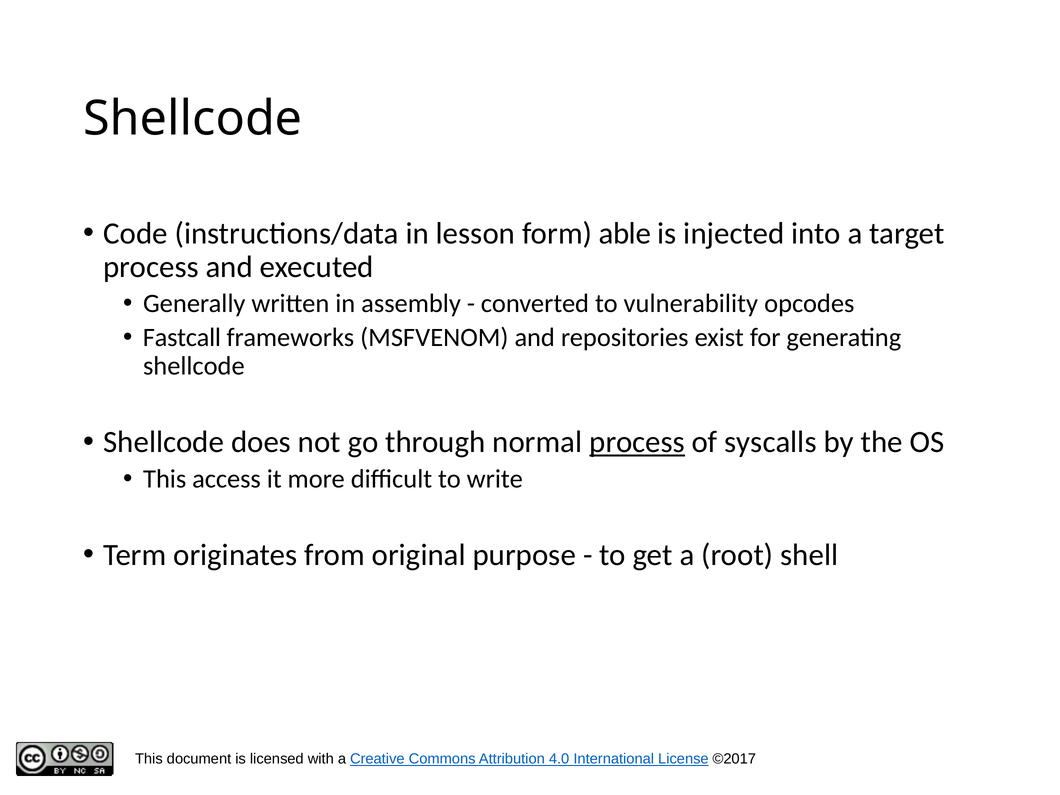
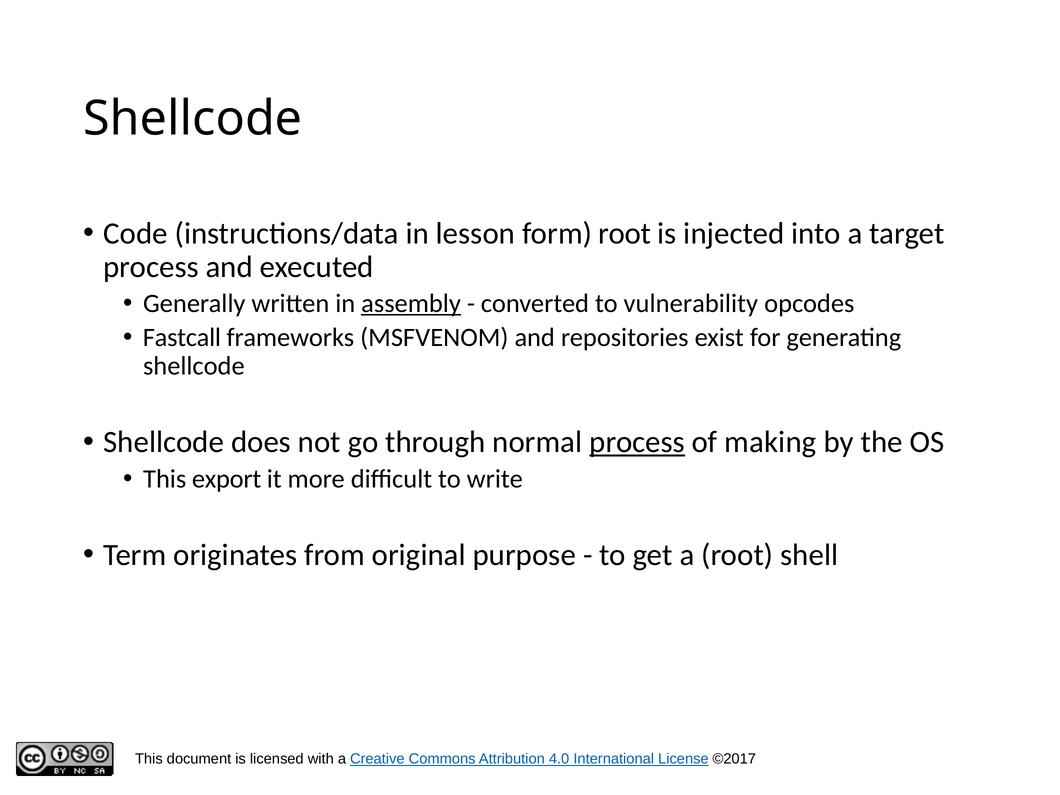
form able: able -> root
assembly underline: none -> present
syscalls: syscalls -> making
access: access -> export
